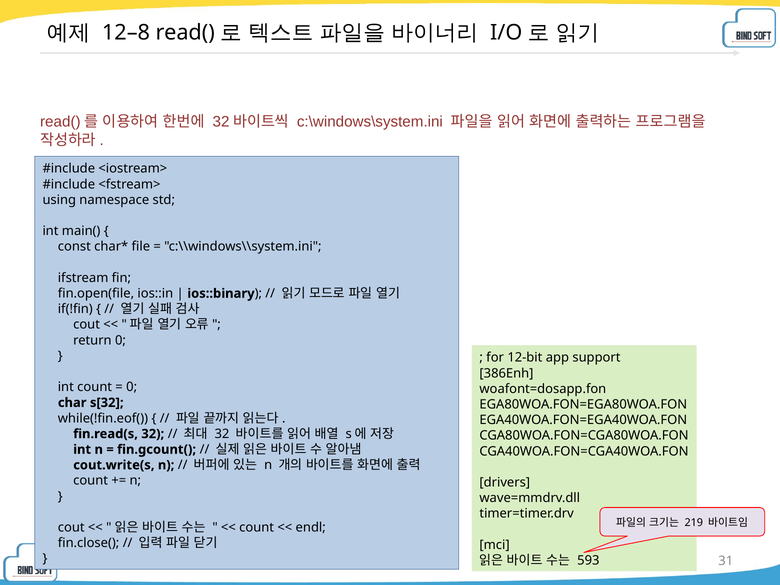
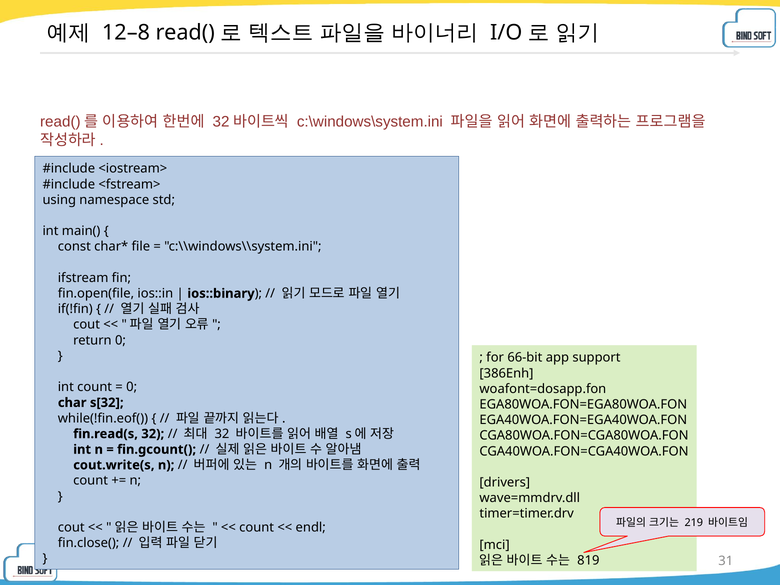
12-bit: 12-bit -> 66-bit
593: 593 -> 819
